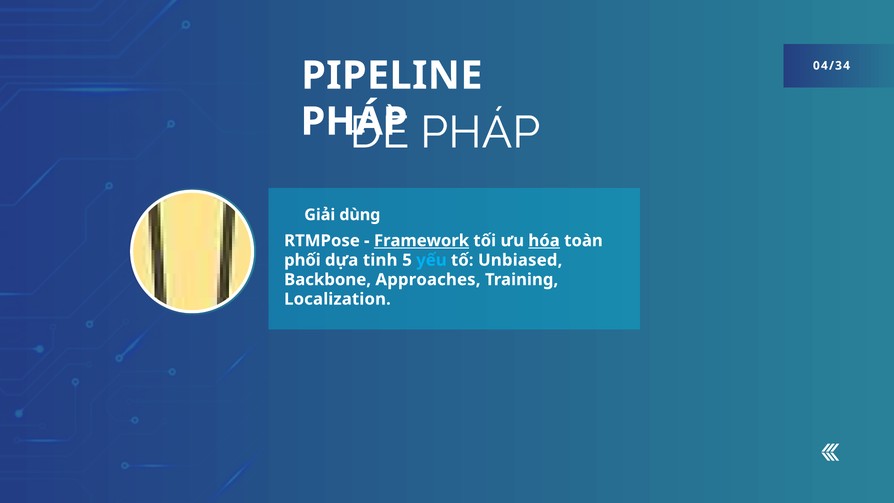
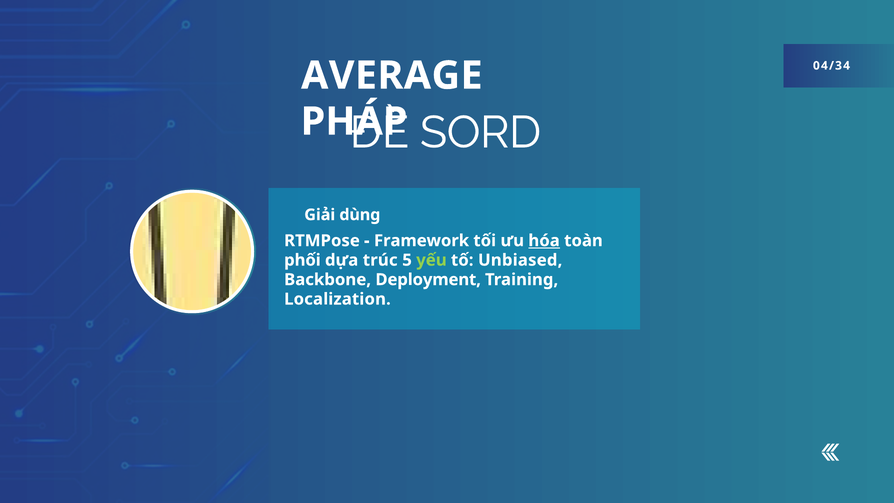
PIPELINE: PIPELINE -> AVERAGE
PHÁP at (480, 133): PHÁP -> SORD
Framework underline: present -> none
tinh: tinh -> trúc
yếu colour: light blue -> light green
Approaches: Approaches -> Deployment
